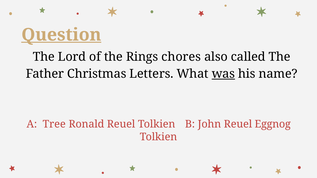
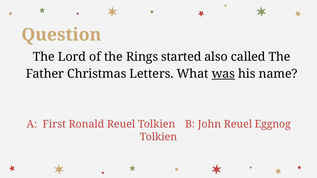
Question underline: present -> none
chores: chores -> started
Tree: Tree -> First
